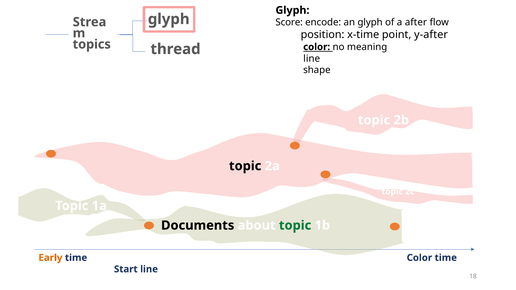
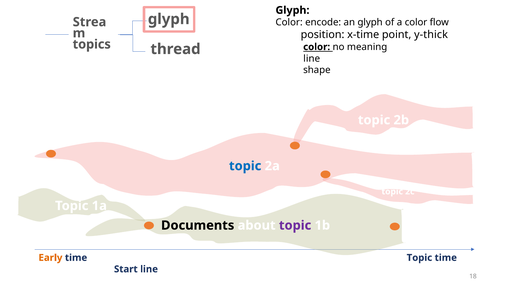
Score at (289, 22): Score -> Color
a after: after -> color
y-after: y-after -> y-thick
topic at (245, 166) colour: black -> blue
topic at (295, 226) colour: green -> purple
time Color: Color -> Topic
